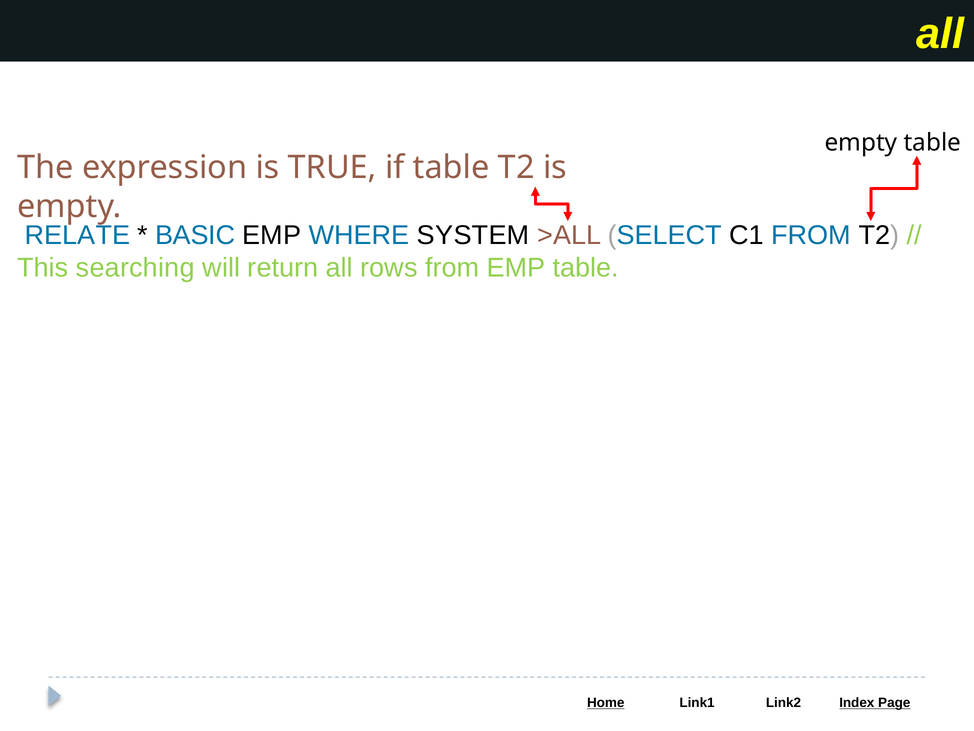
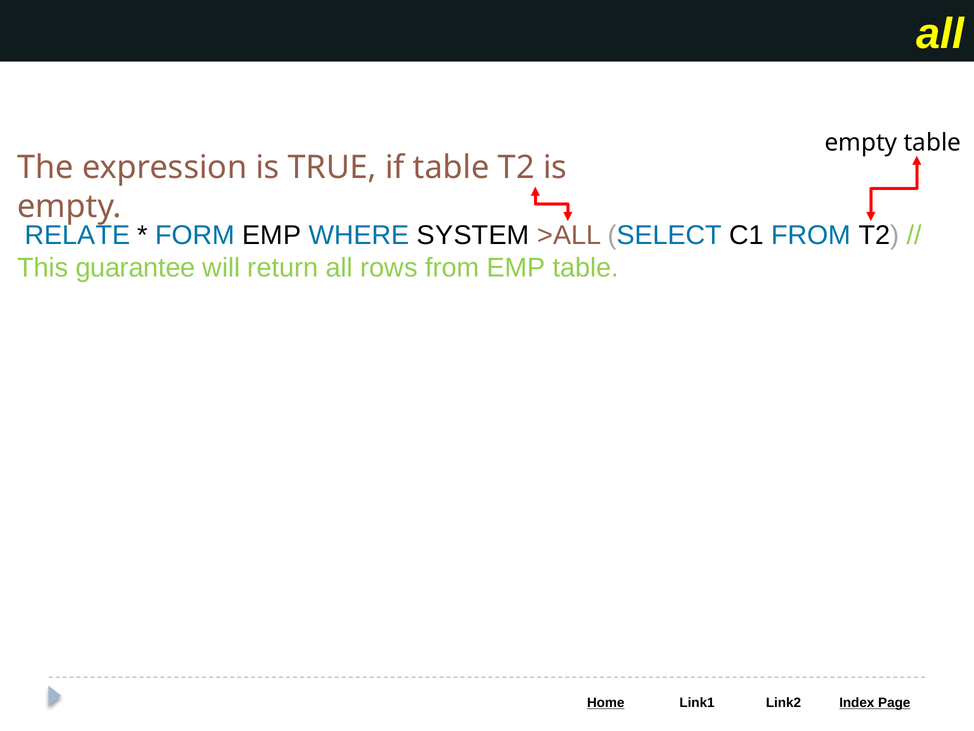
BASIC: BASIC -> FORM
searching: searching -> guarantee
